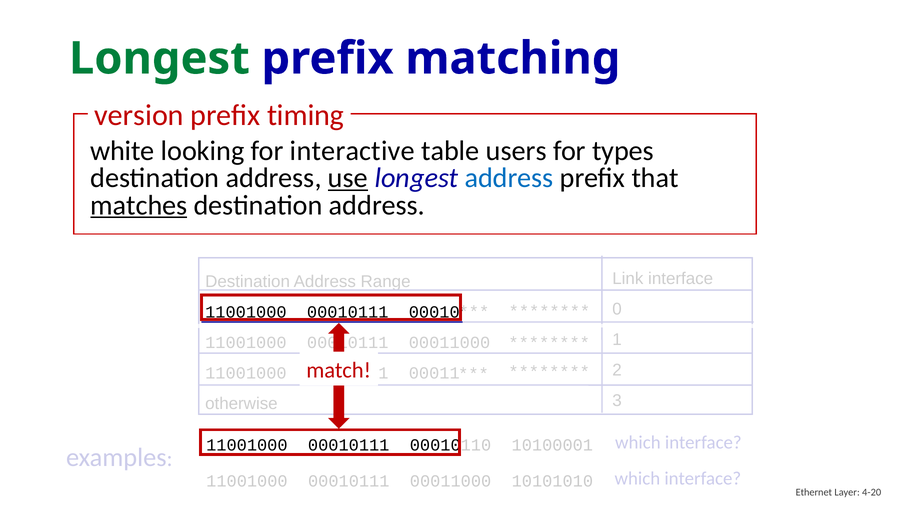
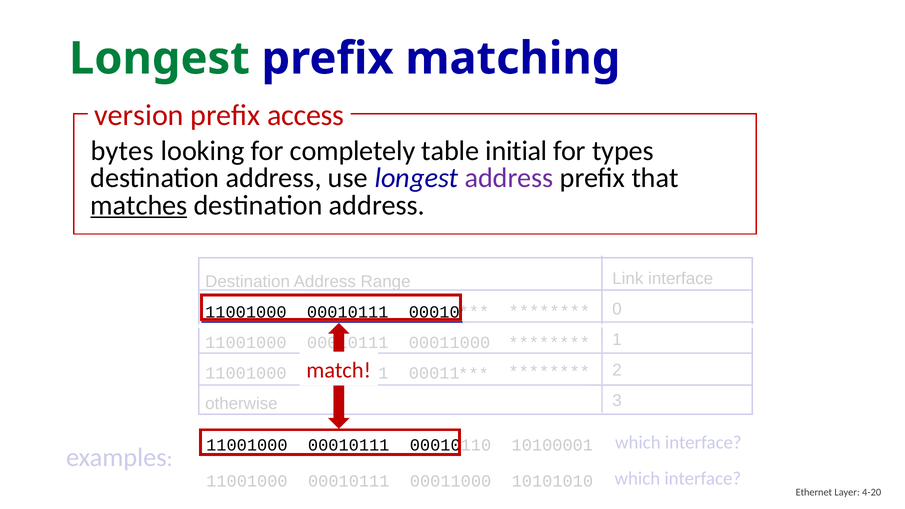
timing: timing -> access
white: white -> bytes
interactive: interactive -> completely
users: users -> initial
use underline: present -> none
address at (509, 178) colour: blue -> purple
